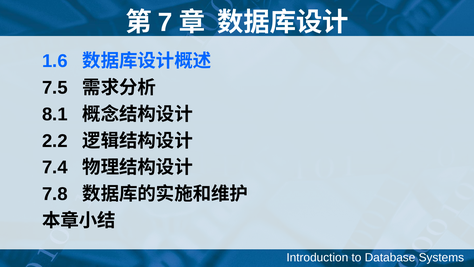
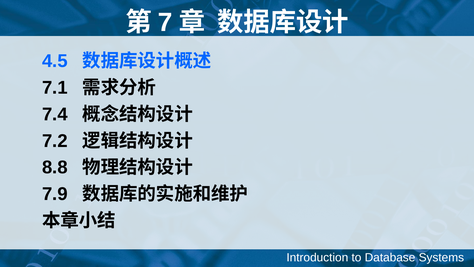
1.6: 1.6 -> 4.5
7.5: 7.5 -> 7.1
8.1: 8.1 -> 7.4
2.2: 2.2 -> 7.2
7.4: 7.4 -> 8.8
7.8: 7.8 -> 7.9
